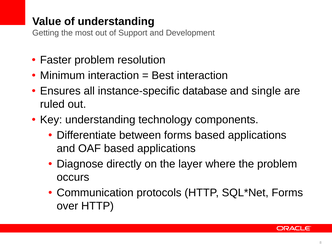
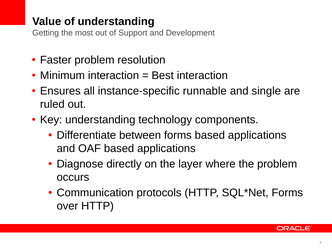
database: database -> runnable
